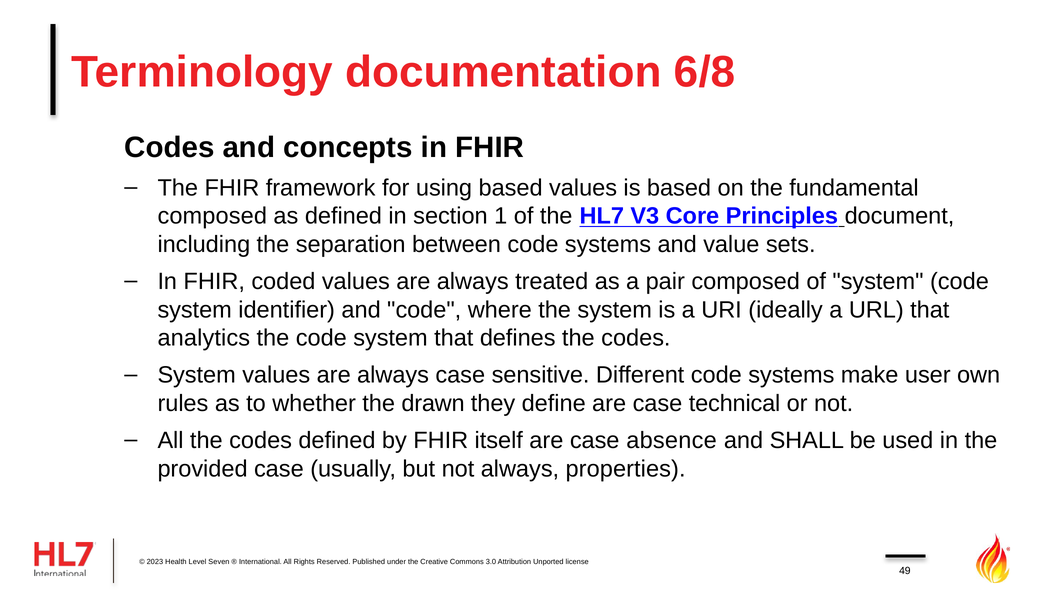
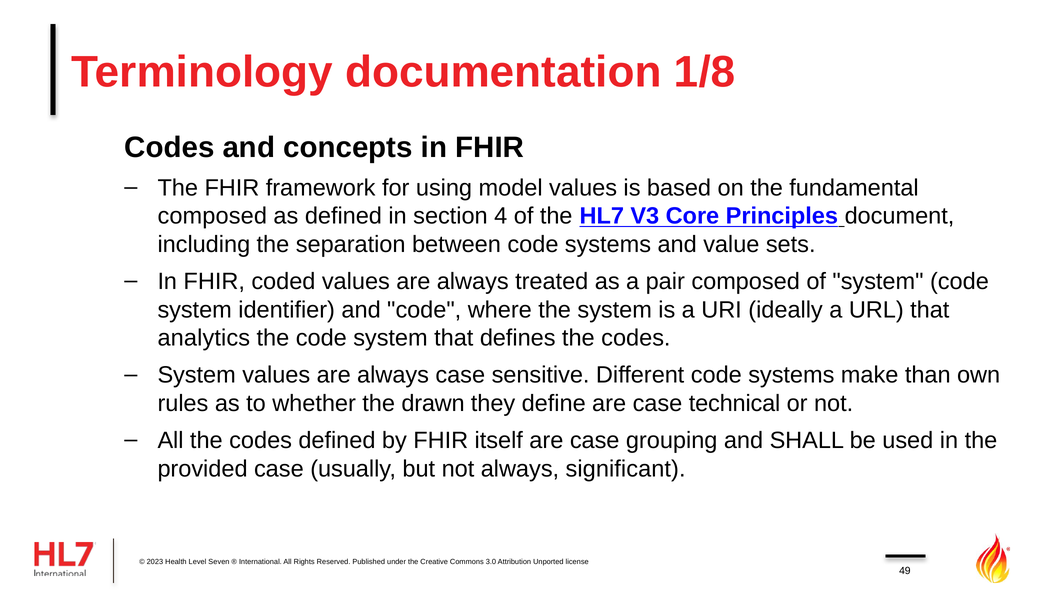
6/8: 6/8 -> 1/8
using based: based -> model
1: 1 -> 4
user: user -> than
absence: absence -> grouping
properties: properties -> significant
